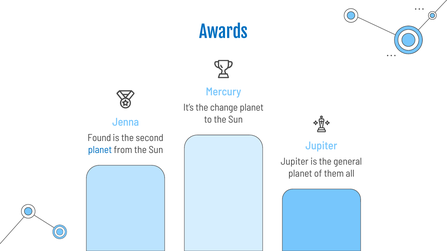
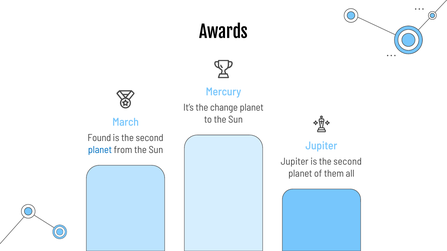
Awards colour: blue -> black
Jenna: Jenna -> March
Jupiter is the general: general -> second
